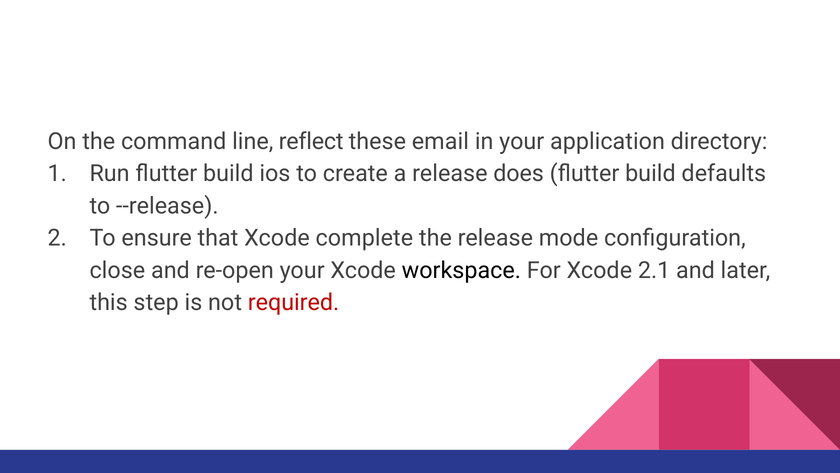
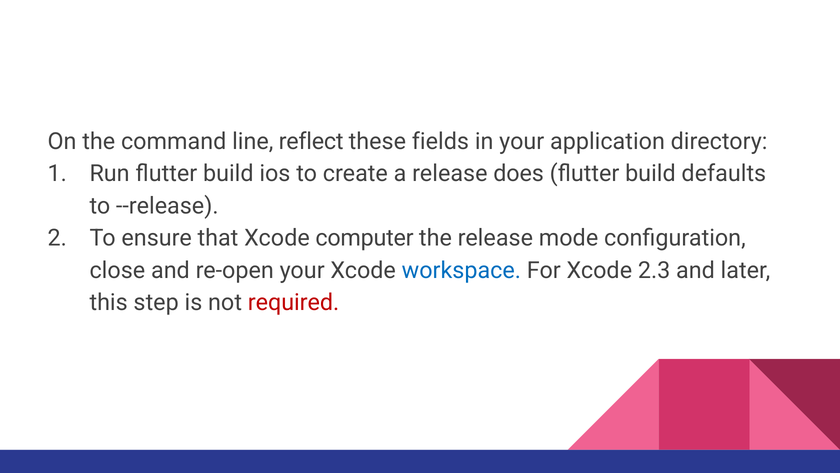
email: email -> fields
complete: complete -> computer
workspace colour: black -> blue
2.1: 2.1 -> 2.3
